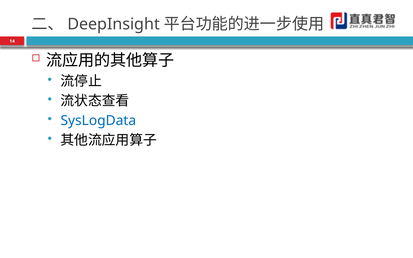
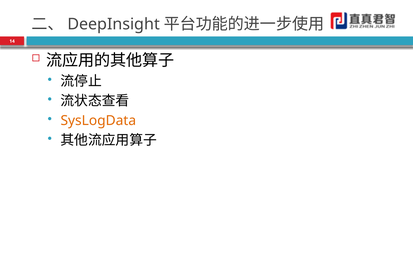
SysLogData colour: blue -> orange
